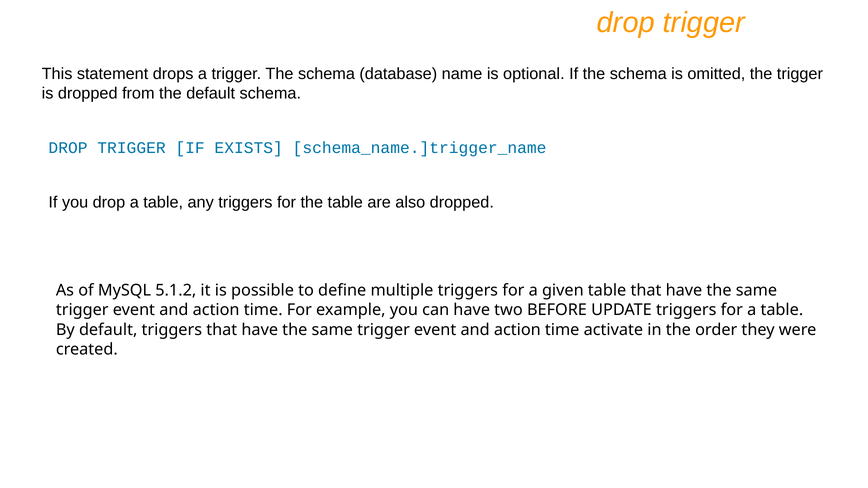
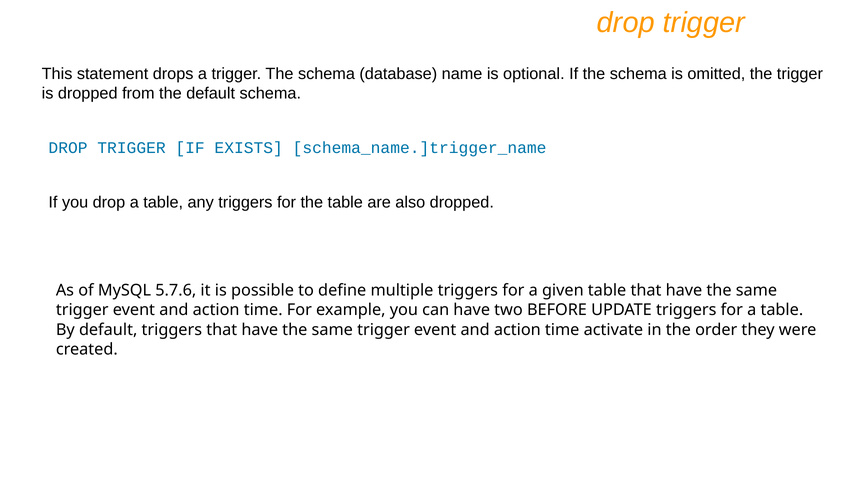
5.1.2: 5.1.2 -> 5.7.6
